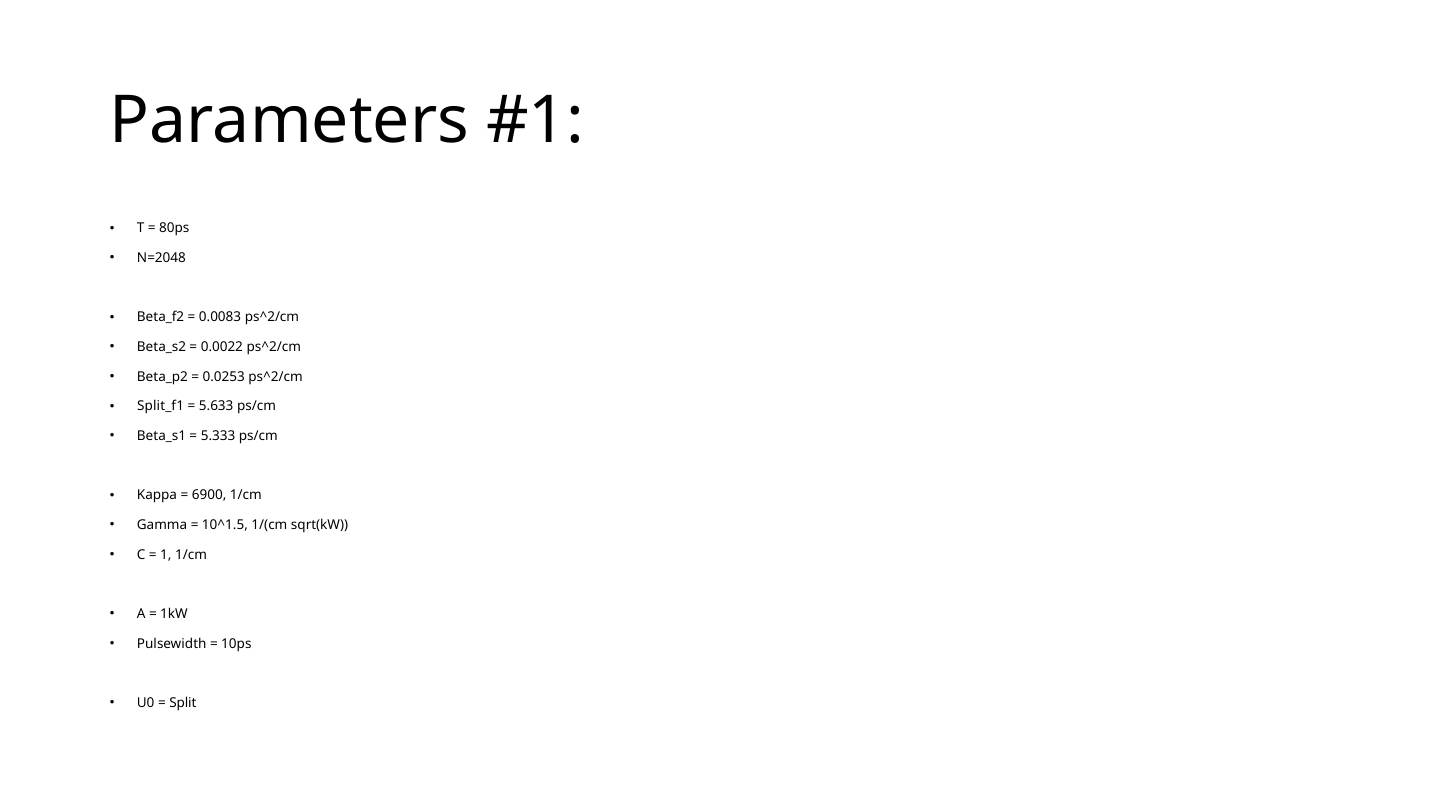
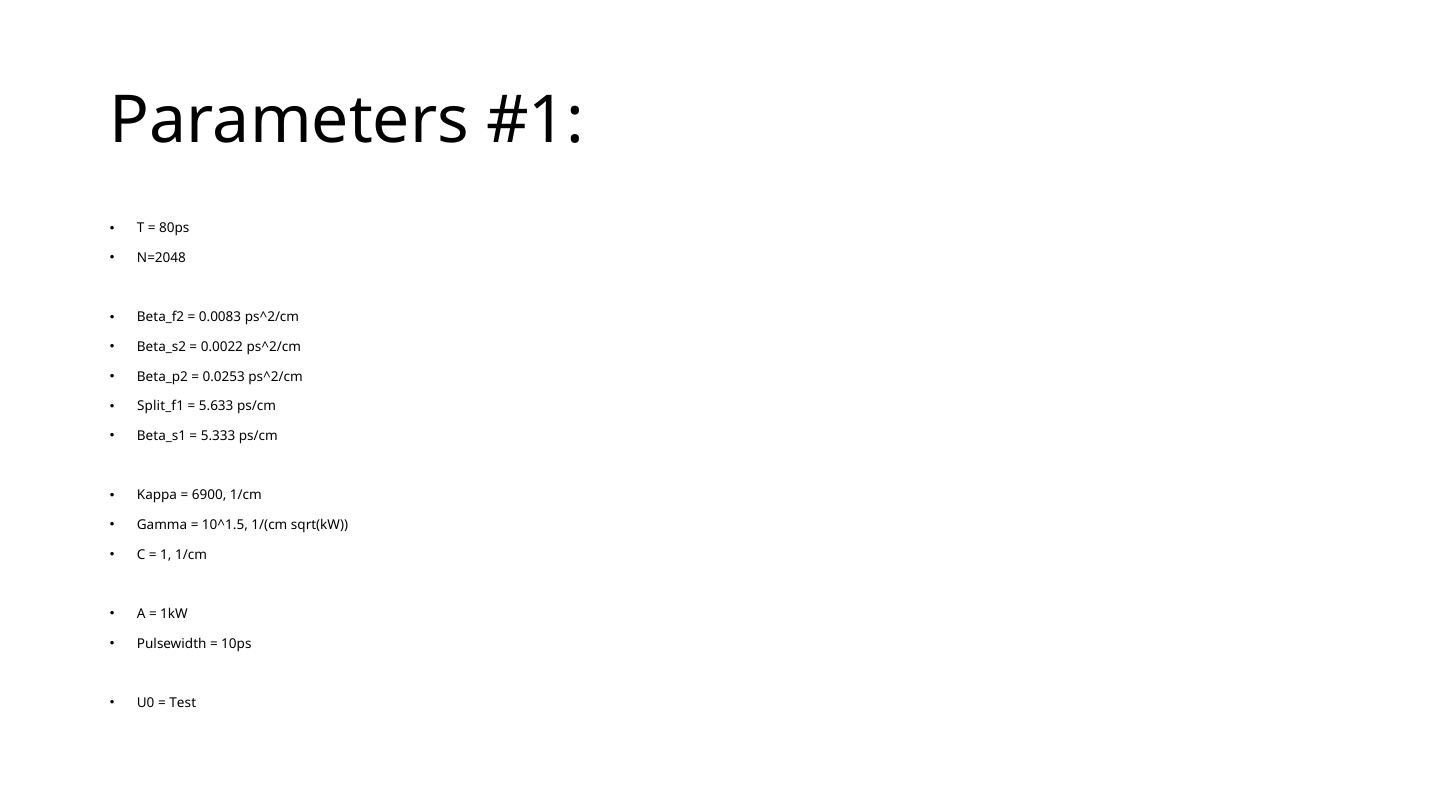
Split: Split -> Test
